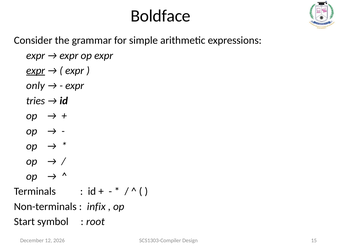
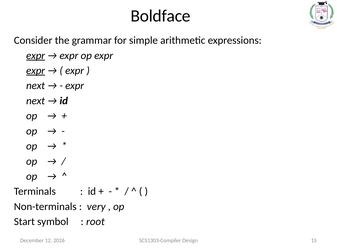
expr at (36, 56) underline: none -> present
only at (35, 86): only -> next
tries at (36, 101): tries -> next
infix: infix -> very
